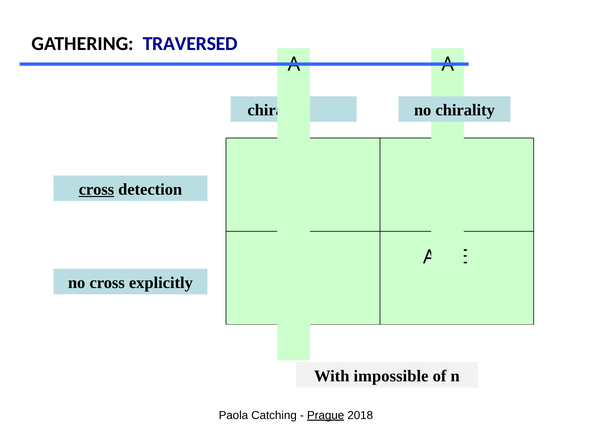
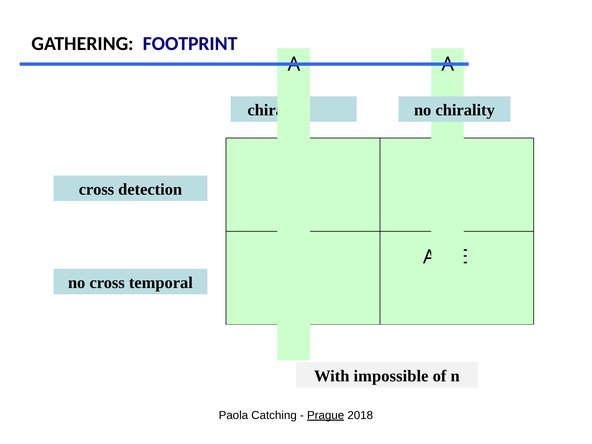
TRAVERSED: TRAVERSED -> FOOTPRINT
cross at (96, 189) underline: present -> none
explicitly: explicitly -> temporal
